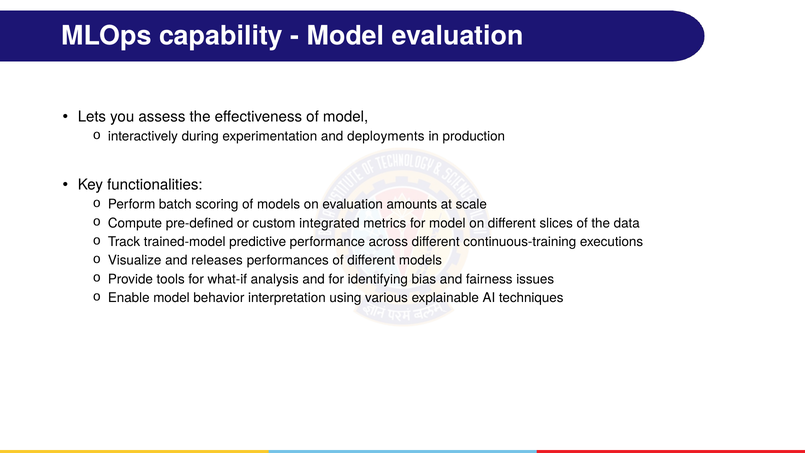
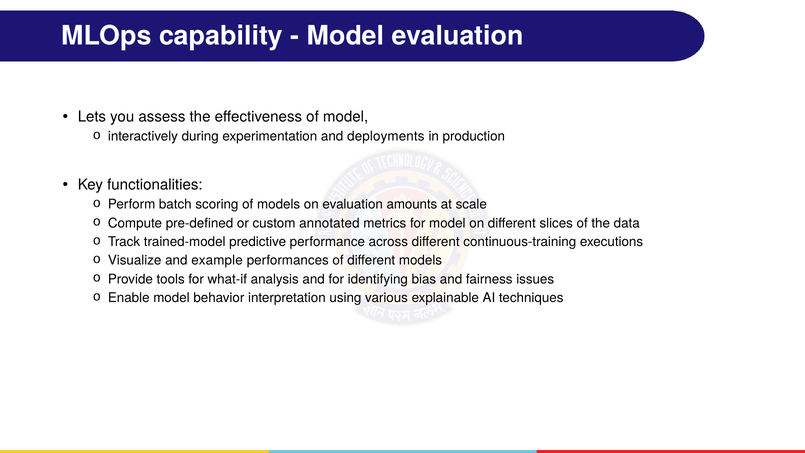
integrated: integrated -> annotated
releases: releases -> example
